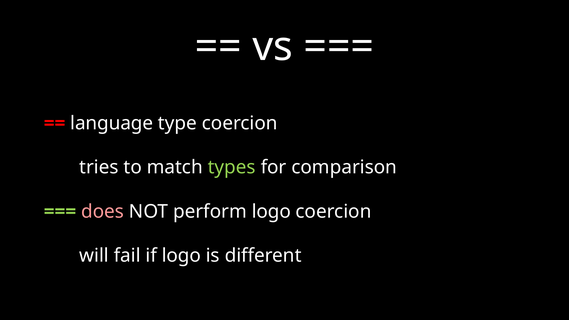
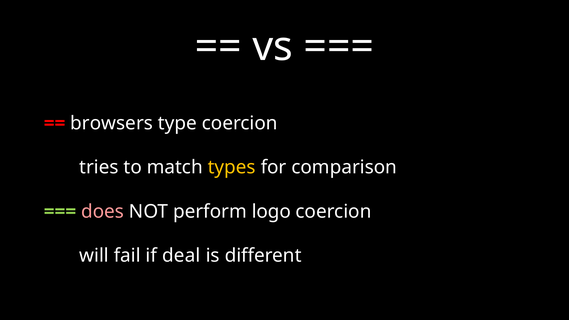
language: language -> browsers
types colour: light green -> yellow
if logo: logo -> deal
